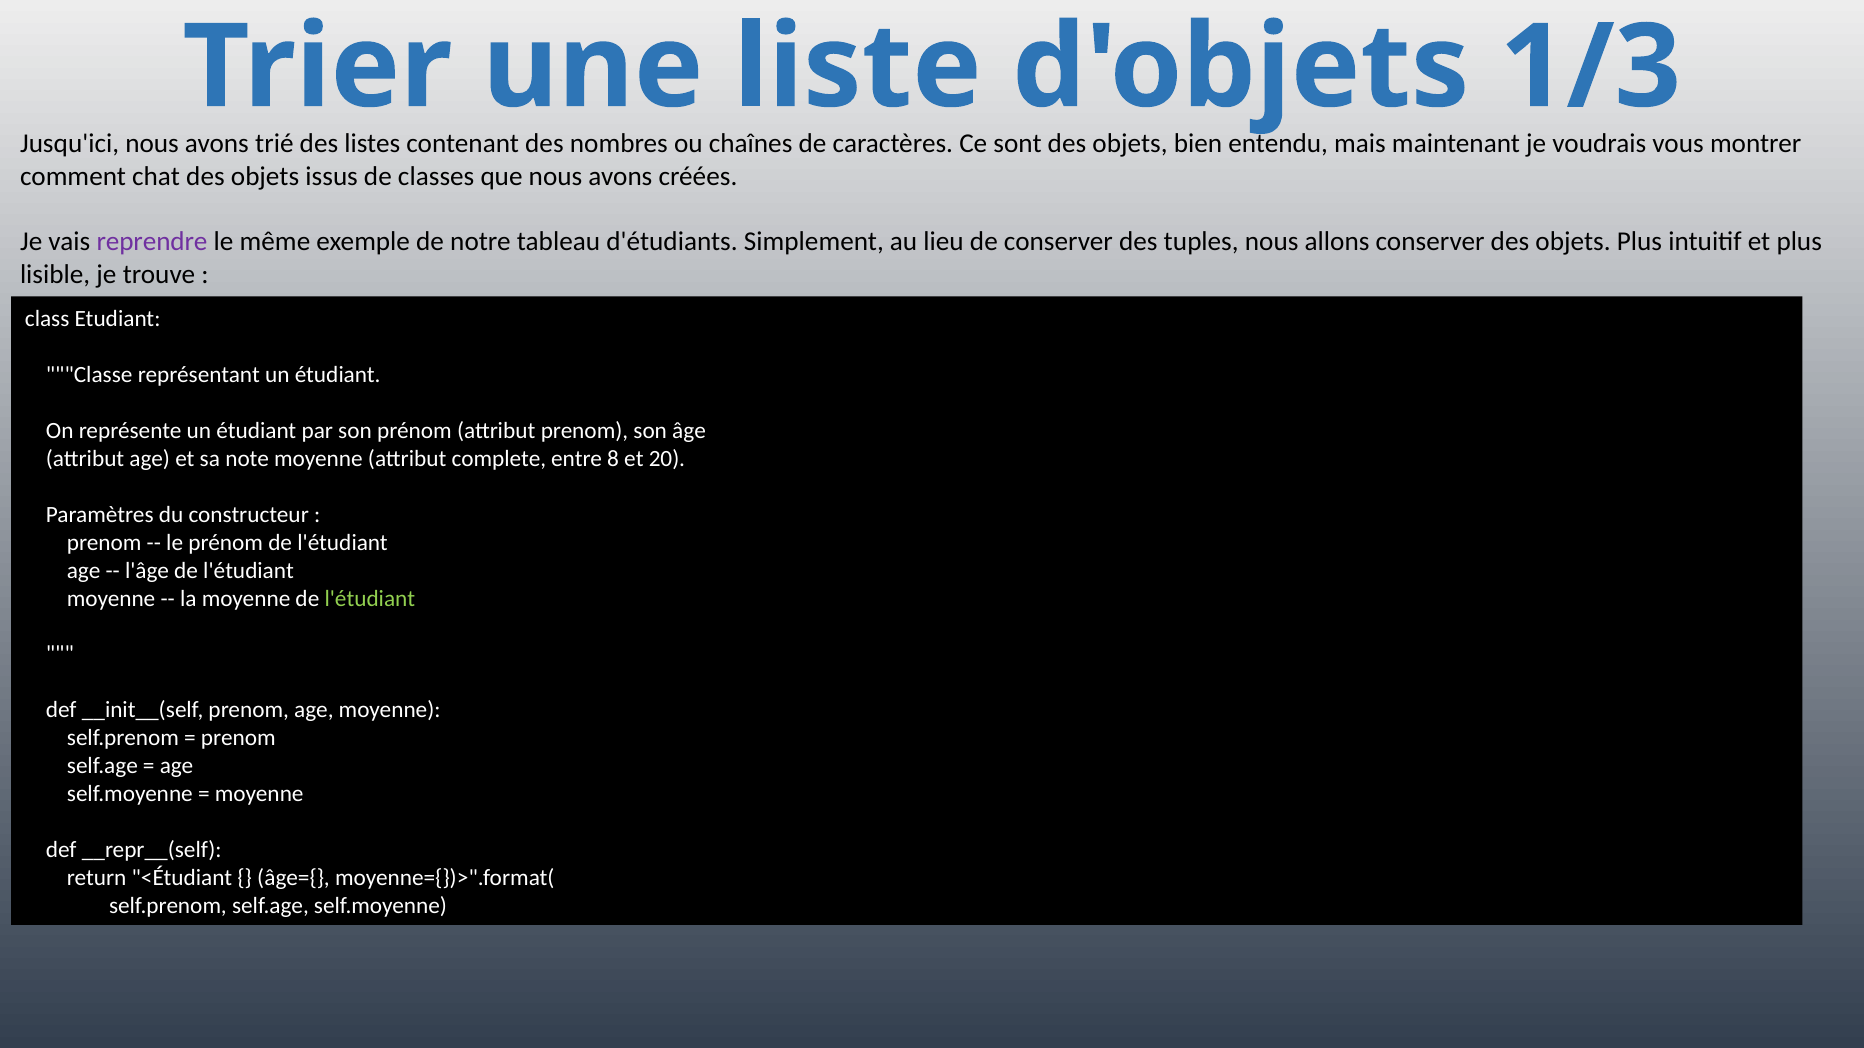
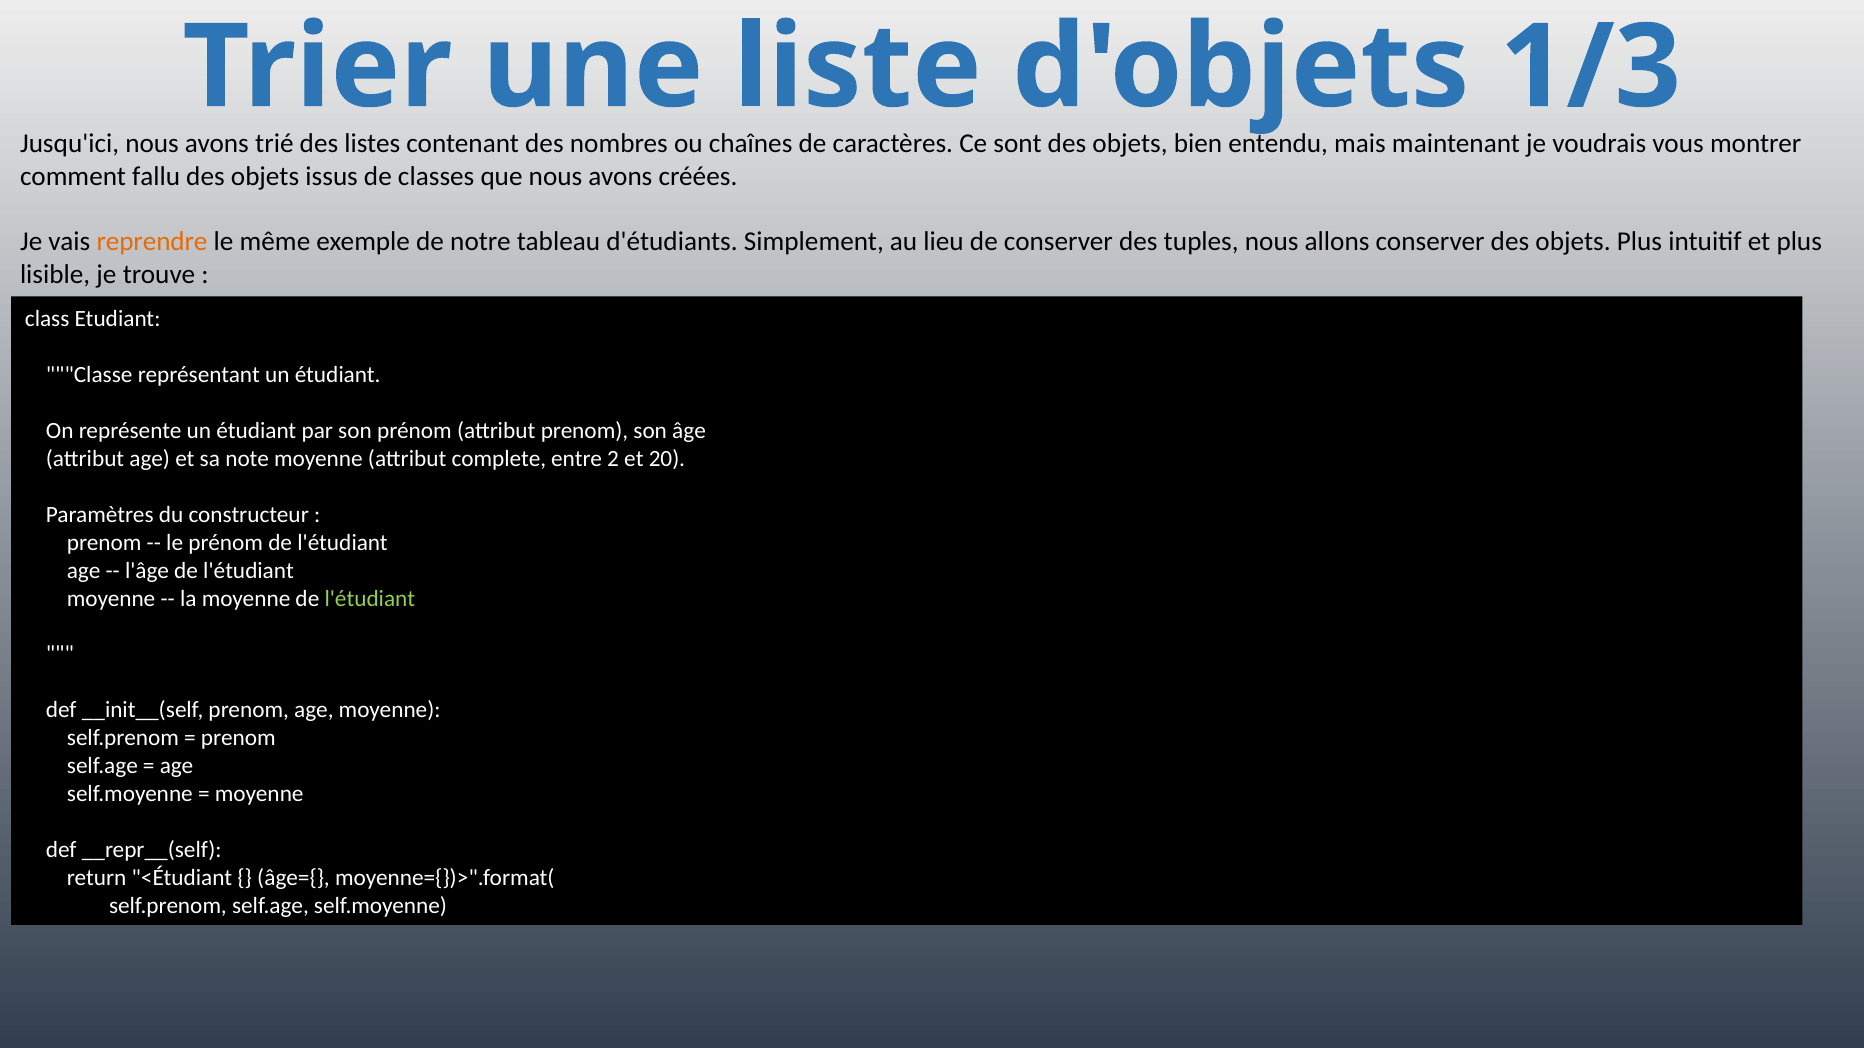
chat: chat -> fallu
reprendre colour: purple -> orange
8: 8 -> 2
